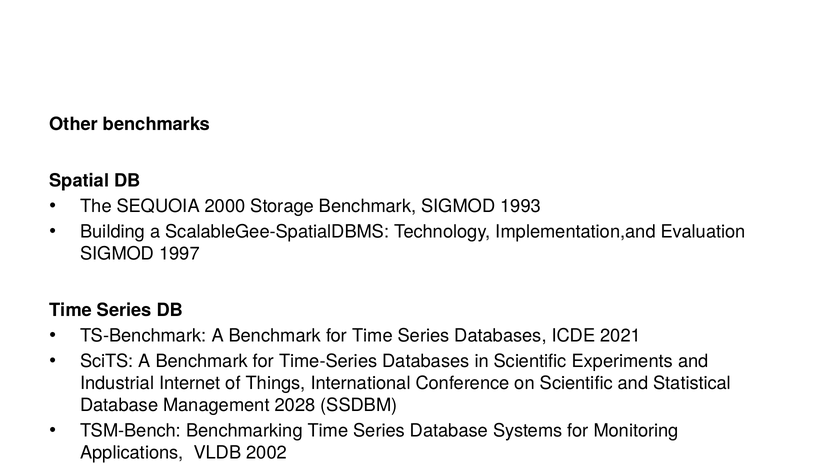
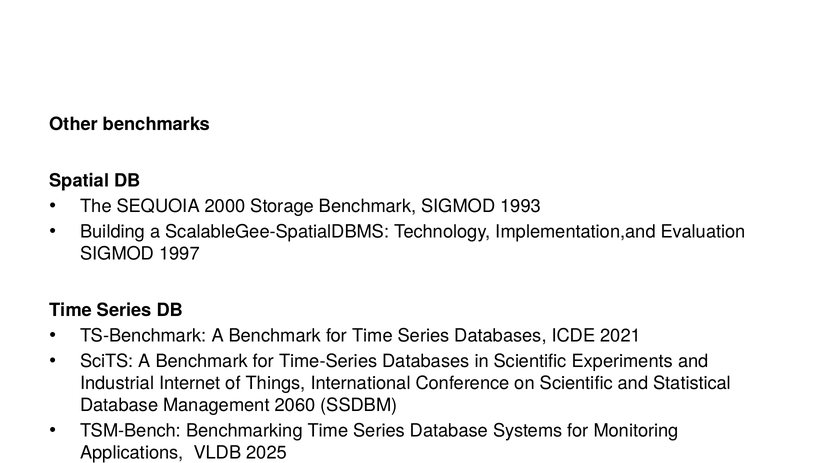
2028: 2028 -> 2060
2002: 2002 -> 2025
